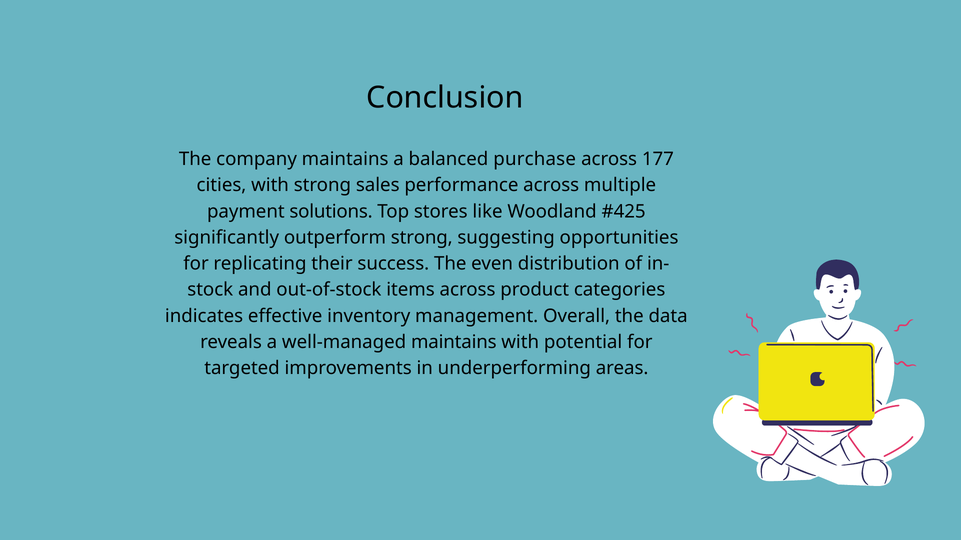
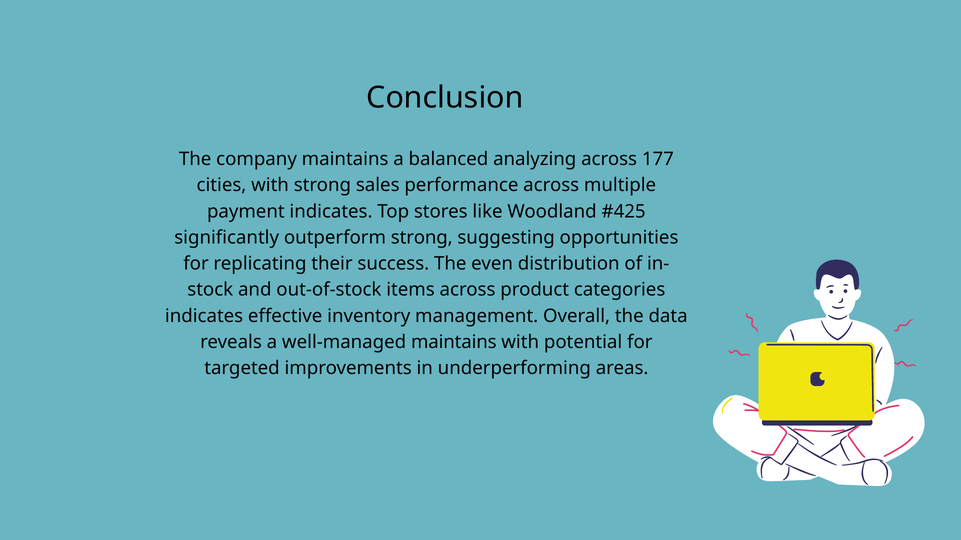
purchase: purchase -> analyzing
payment solutions: solutions -> indicates
